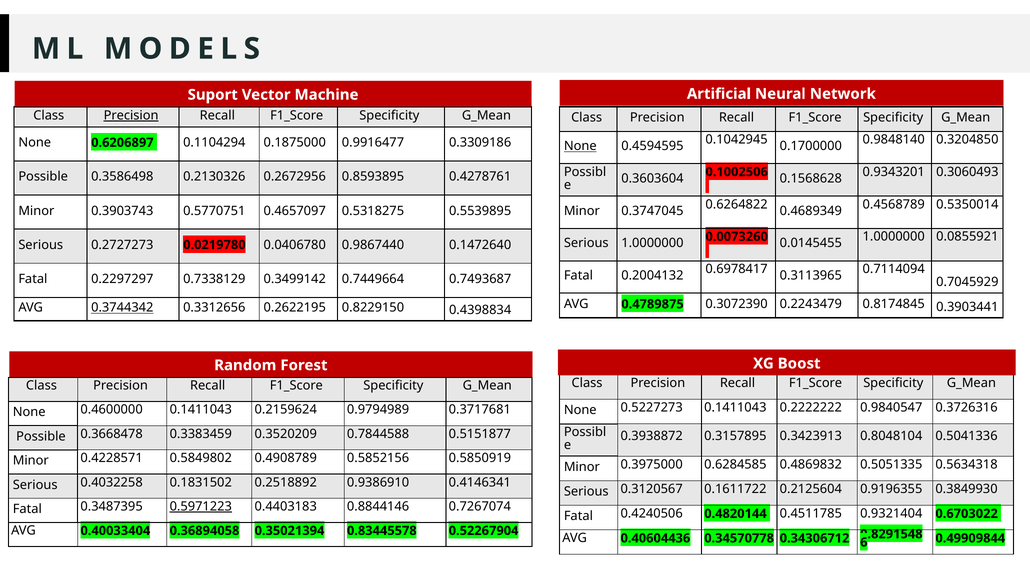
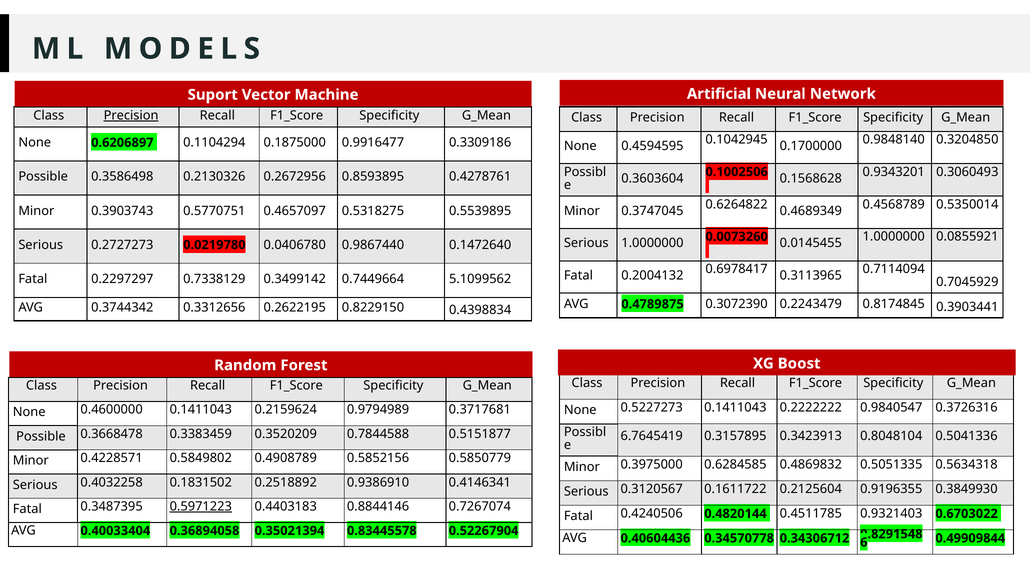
None at (580, 146) underline: present -> none
0.7493687: 0.7493687 -> 5.1099562
0.3744342 underline: present -> none
0.3938872: 0.3938872 -> 6.7645419
0.5850919: 0.5850919 -> 0.5850779
0.9321404: 0.9321404 -> 0.9321403
